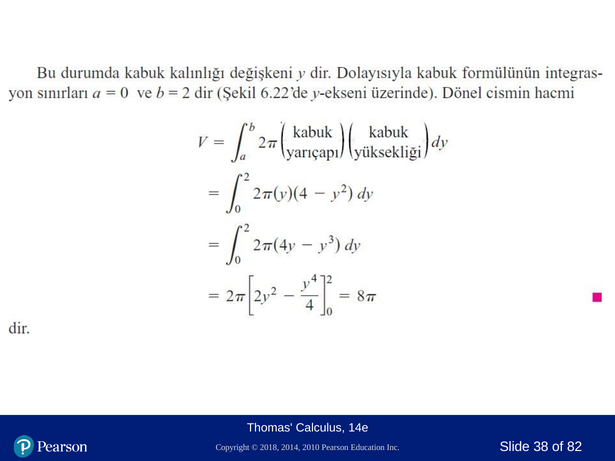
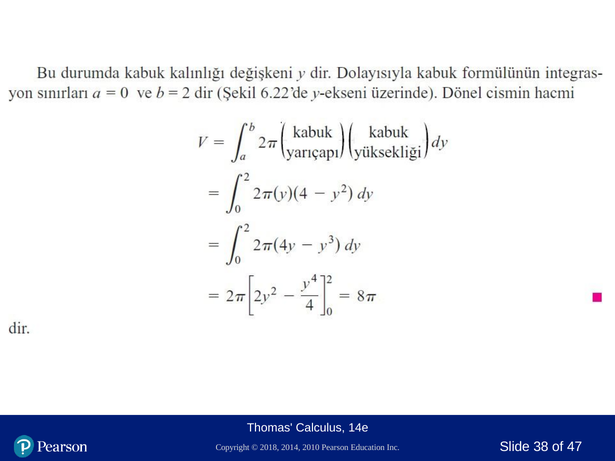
82: 82 -> 47
